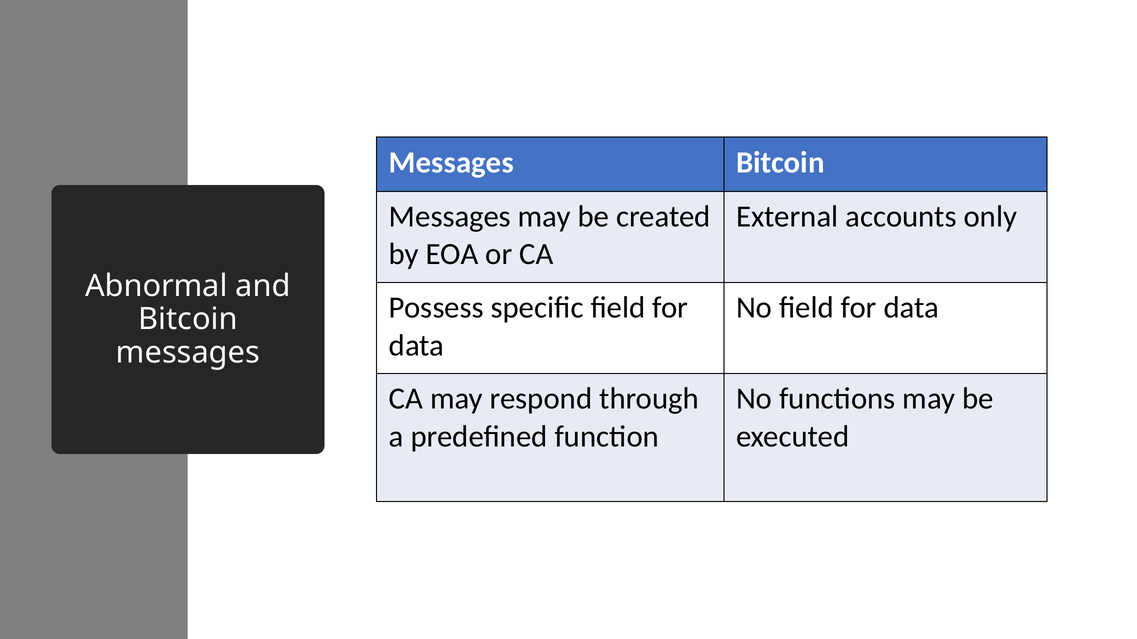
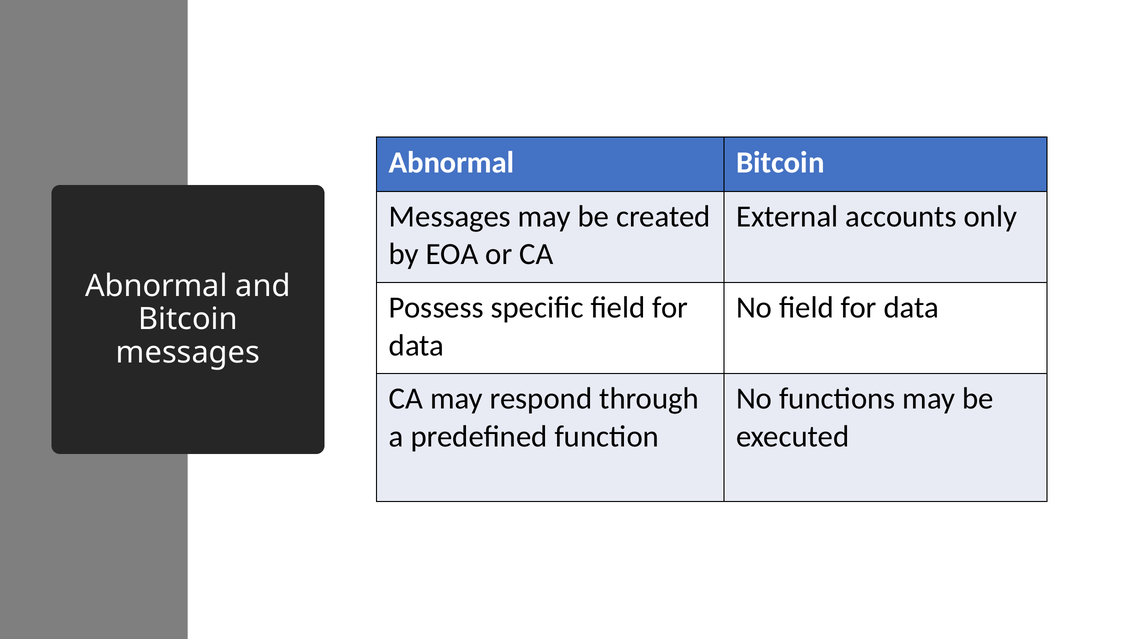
Messages at (451, 163): Messages -> Abnormal
